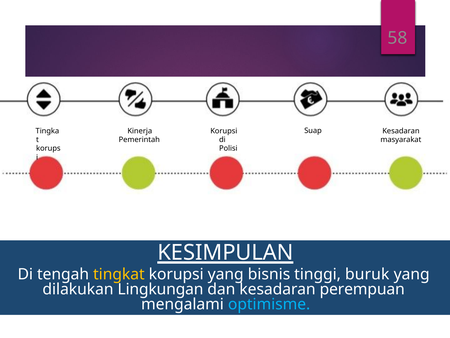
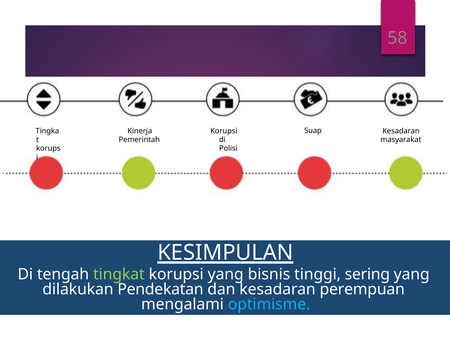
tingkat colour: yellow -> light green
buruk: buruk -> sering
Lingkungan: Lingkungan -> Pendekatan
